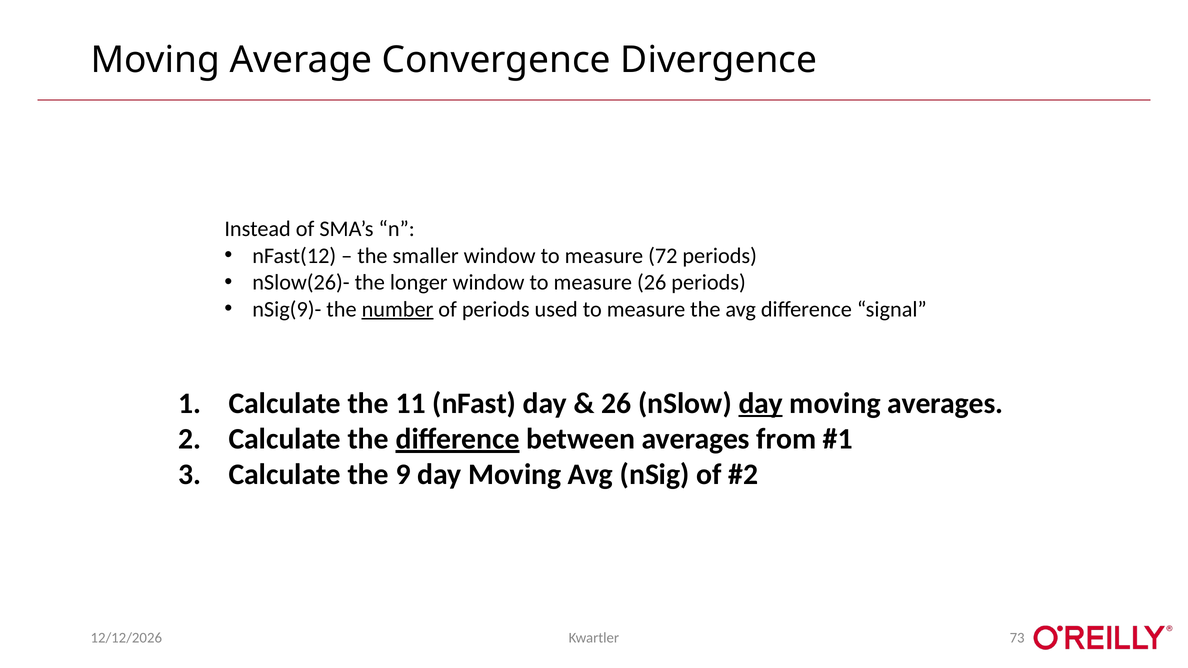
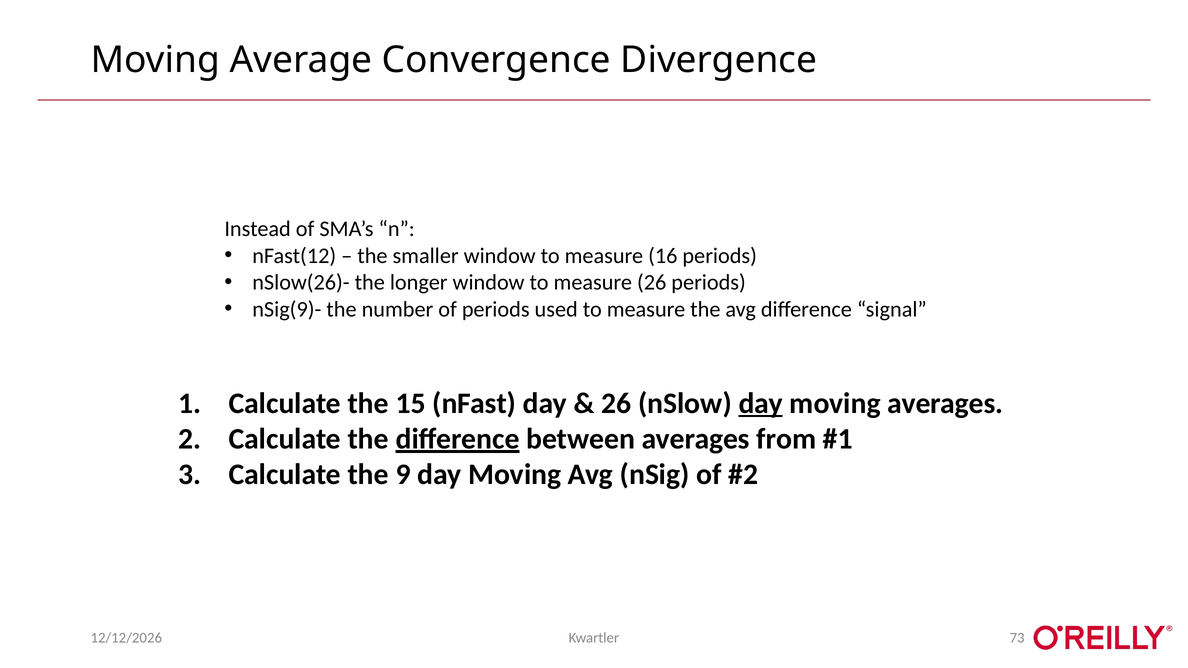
72: 72 -> 16
number underline: present -> none
11: 11 -> 15
